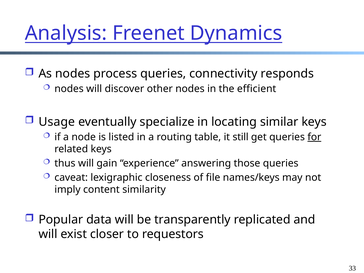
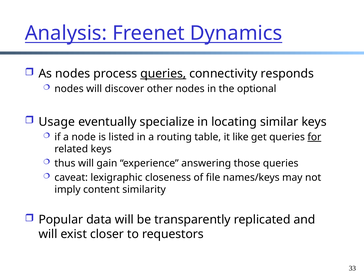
queries at (163, 74) underline: none -> present
efficient: efficient -> optional
still: still -> like
